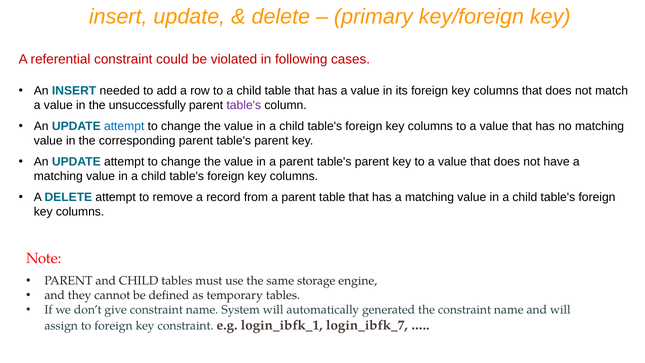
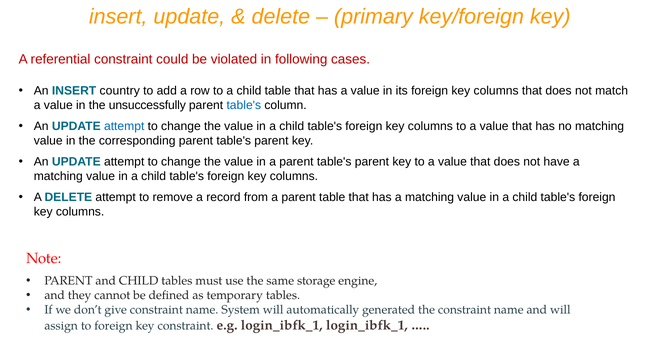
needed: needed -> country
table's at (244, 105) colour: purple -> blue
login_ibfk_1 login_ibfk_7: login_ibfk_7 -> login_ibfk_1
